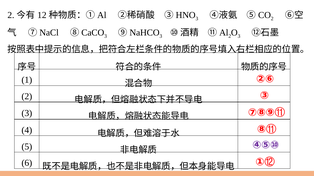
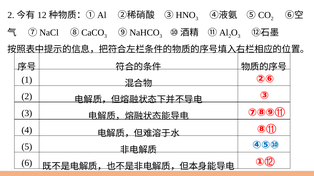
④⑤⑩ colour: purple -> blue
